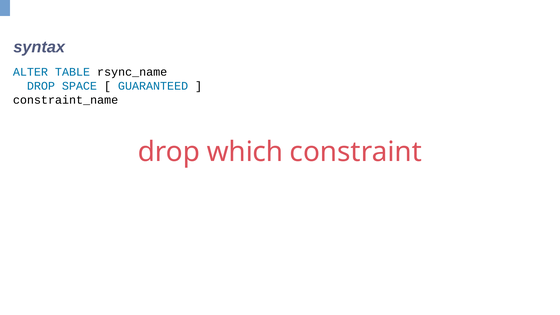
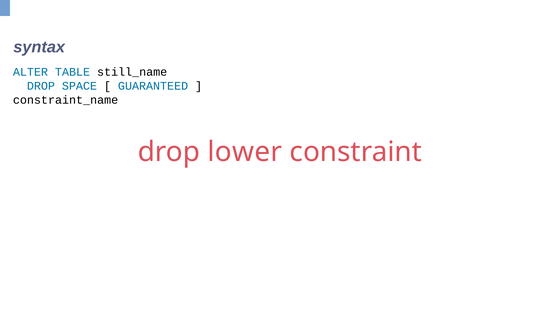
rsync_name: rsync_name -> still_name
which: which -> lower
